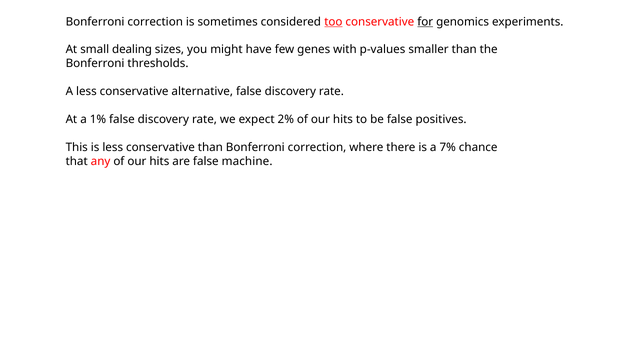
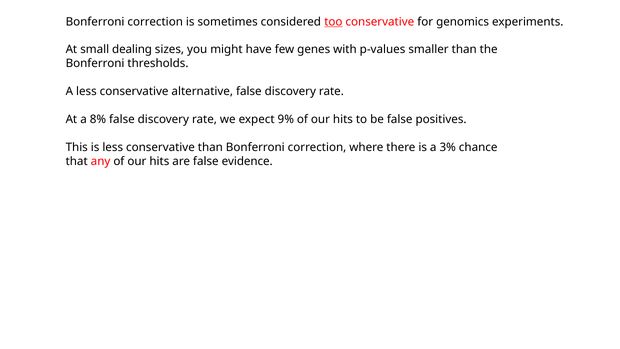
for underline: present -> none
1%: 1% -> 8%
2%: 2% -> 9%
7%: 7% -> 3%
machine: machine -> evidence
